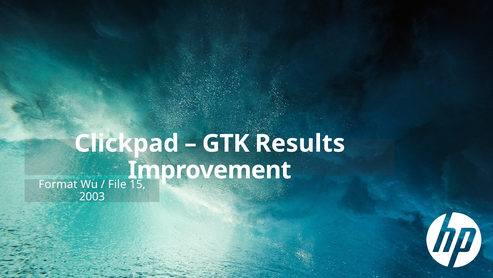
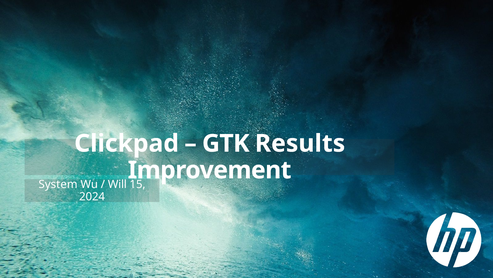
Format: Format -> System
File: File -> Will
2003: 2003 -> 2024
